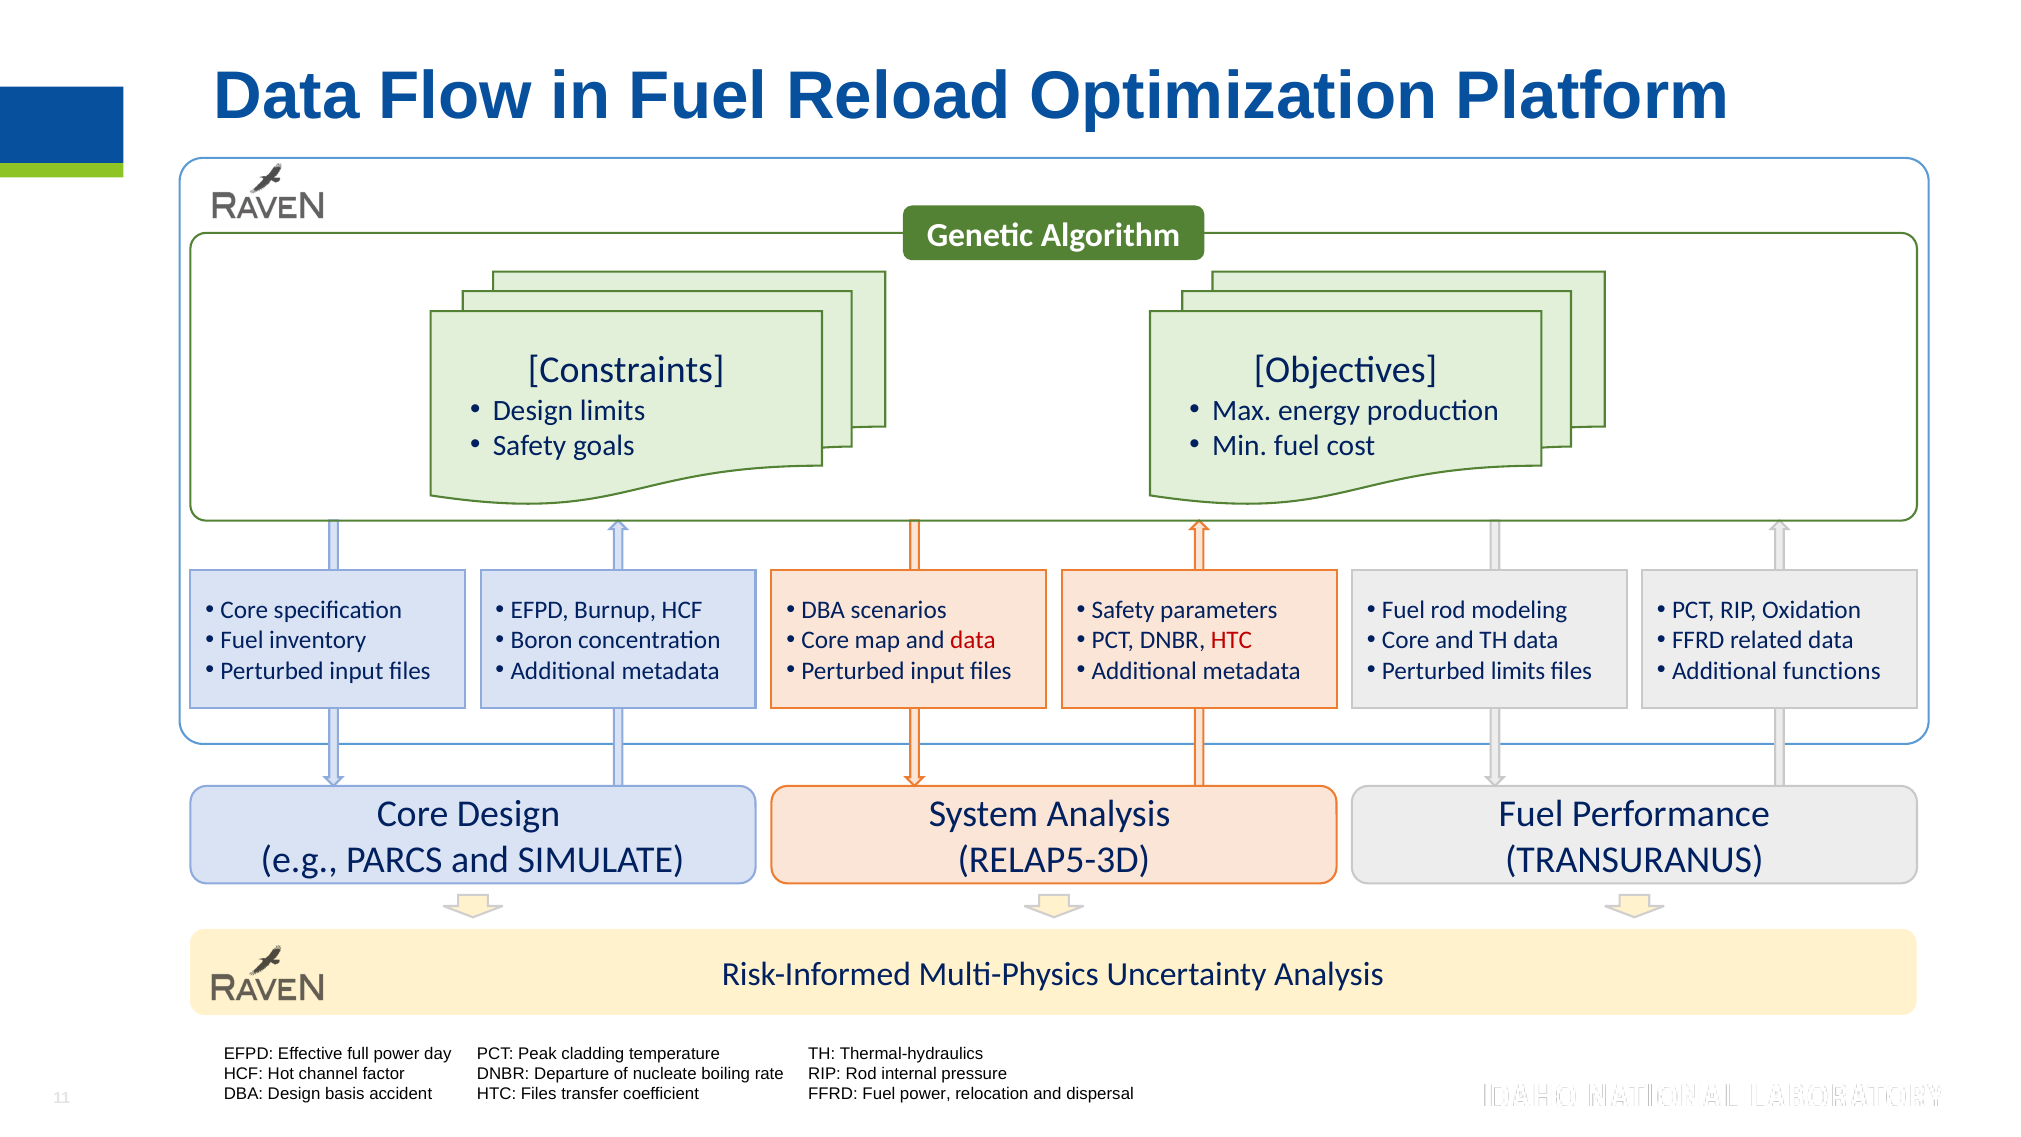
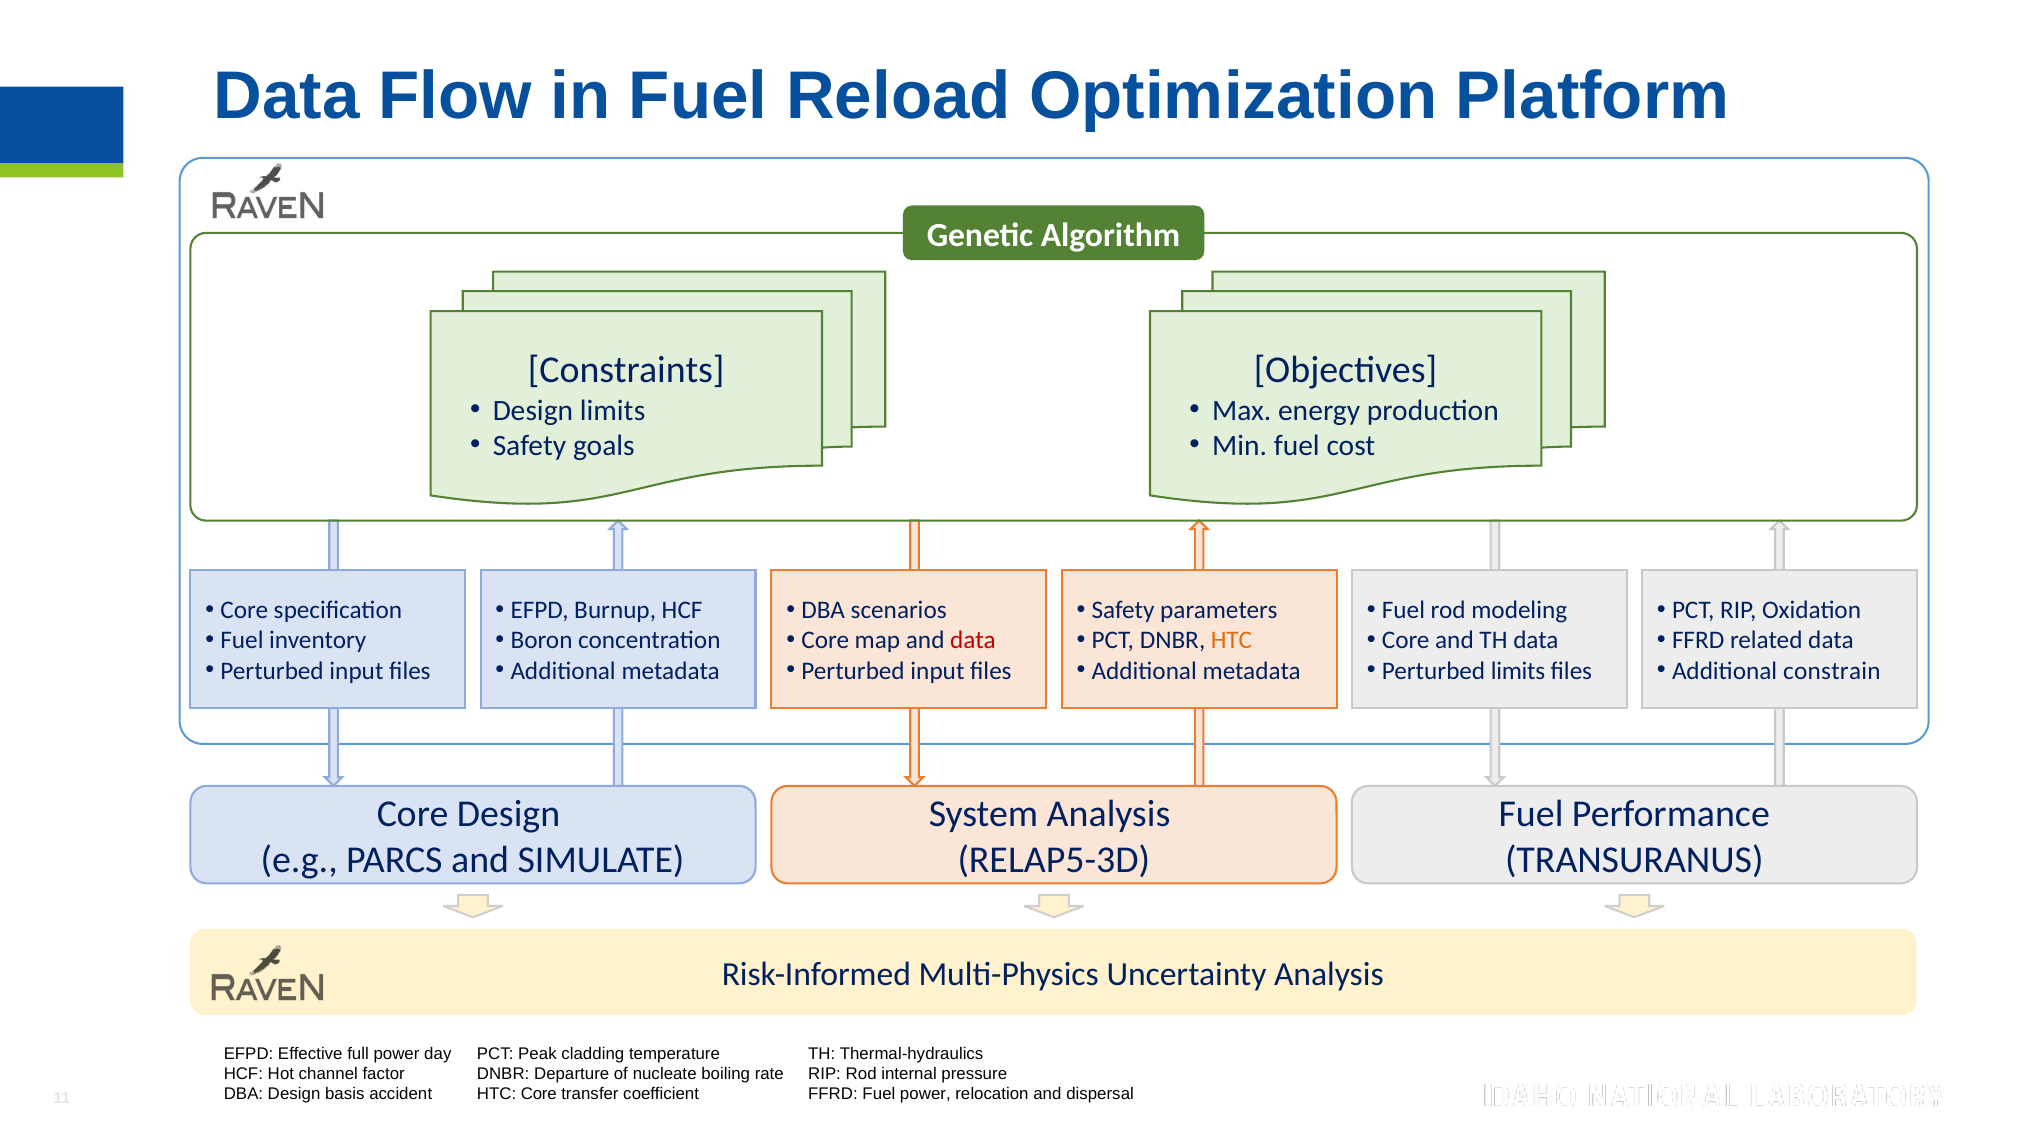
HTC at (1231, 641) colour: red -> orange
functions: functions -> constrain
HTC Files: Files -> Core
